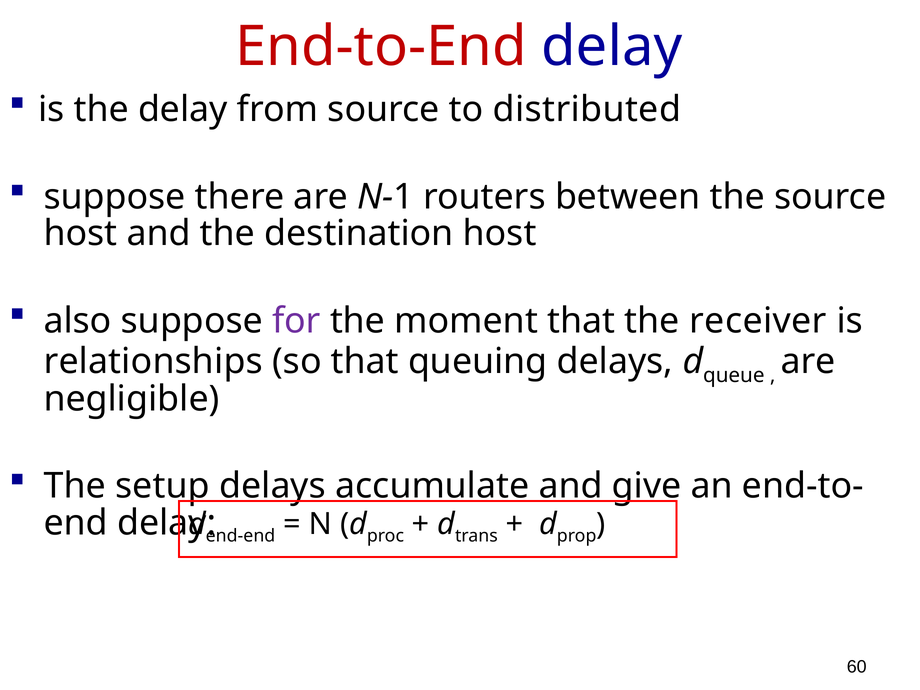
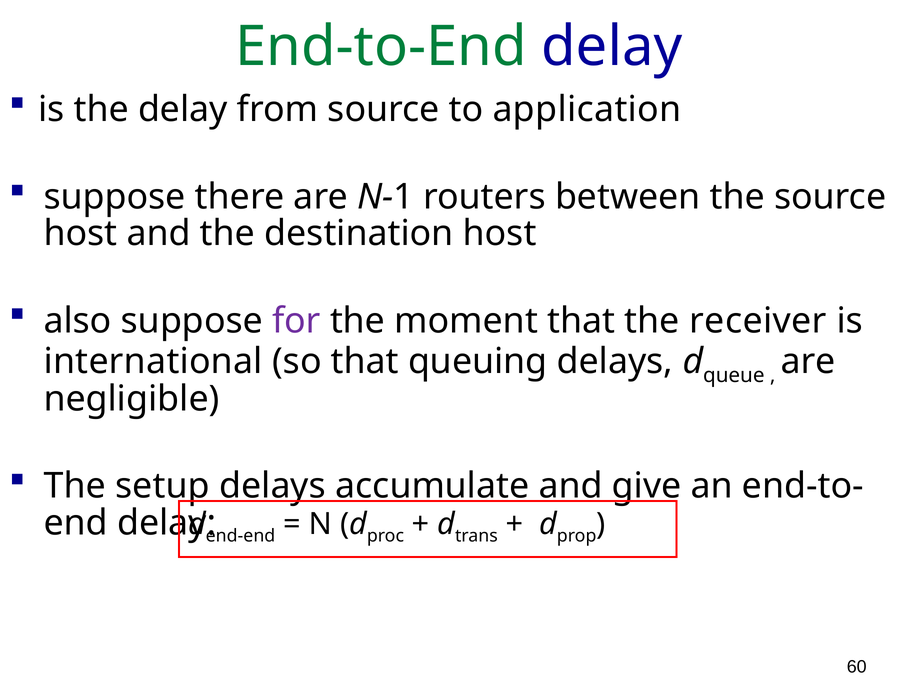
End-to-End colour: red -> green
distributed: distributed -> application
relationships: relationships -> international
